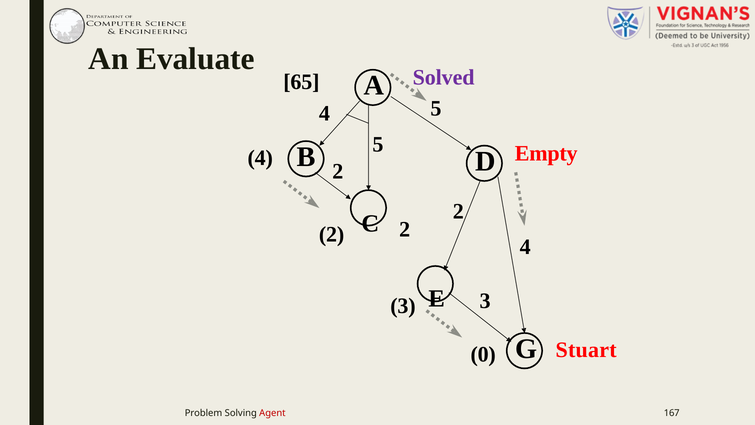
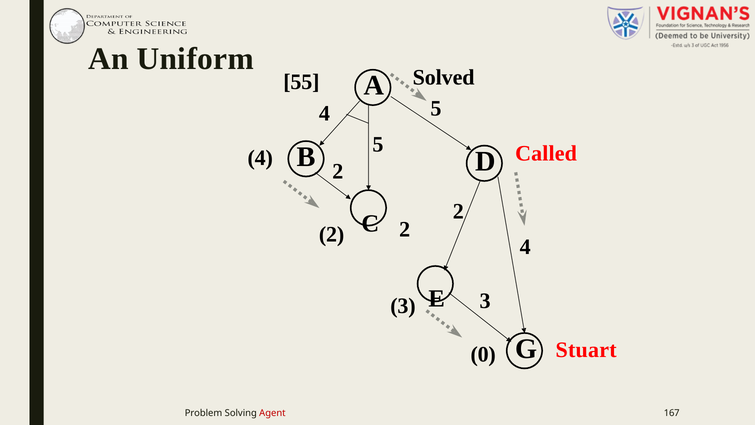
Evaluate: Evaluate -> Uniform
Solved colour: purple -> black
65: 65 -> 55
Empty: Empty -> Called
